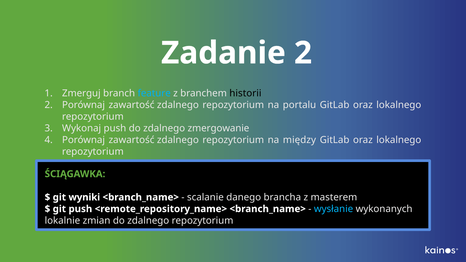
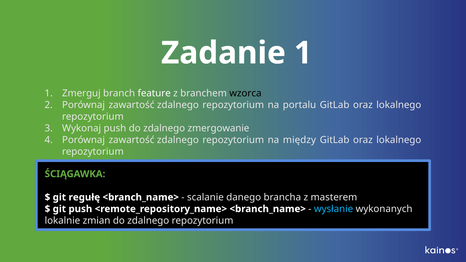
Zadanie 2: 2 -> 1
feature colour: light blue -> white
historii: historii -> wzorca
wyniki: wyniki -> regułę
